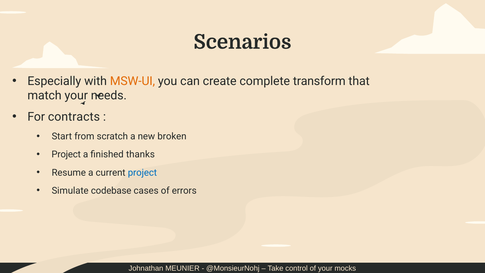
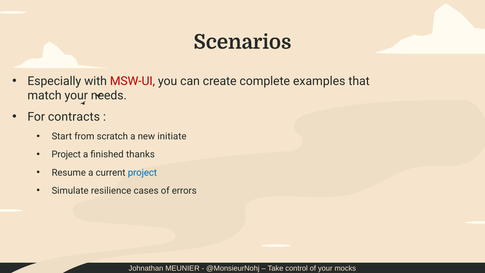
MSW-UI colour: orange -> red
transform: transform -> examples
broken: broken -> initiate
codebase: codebase -> resilience
